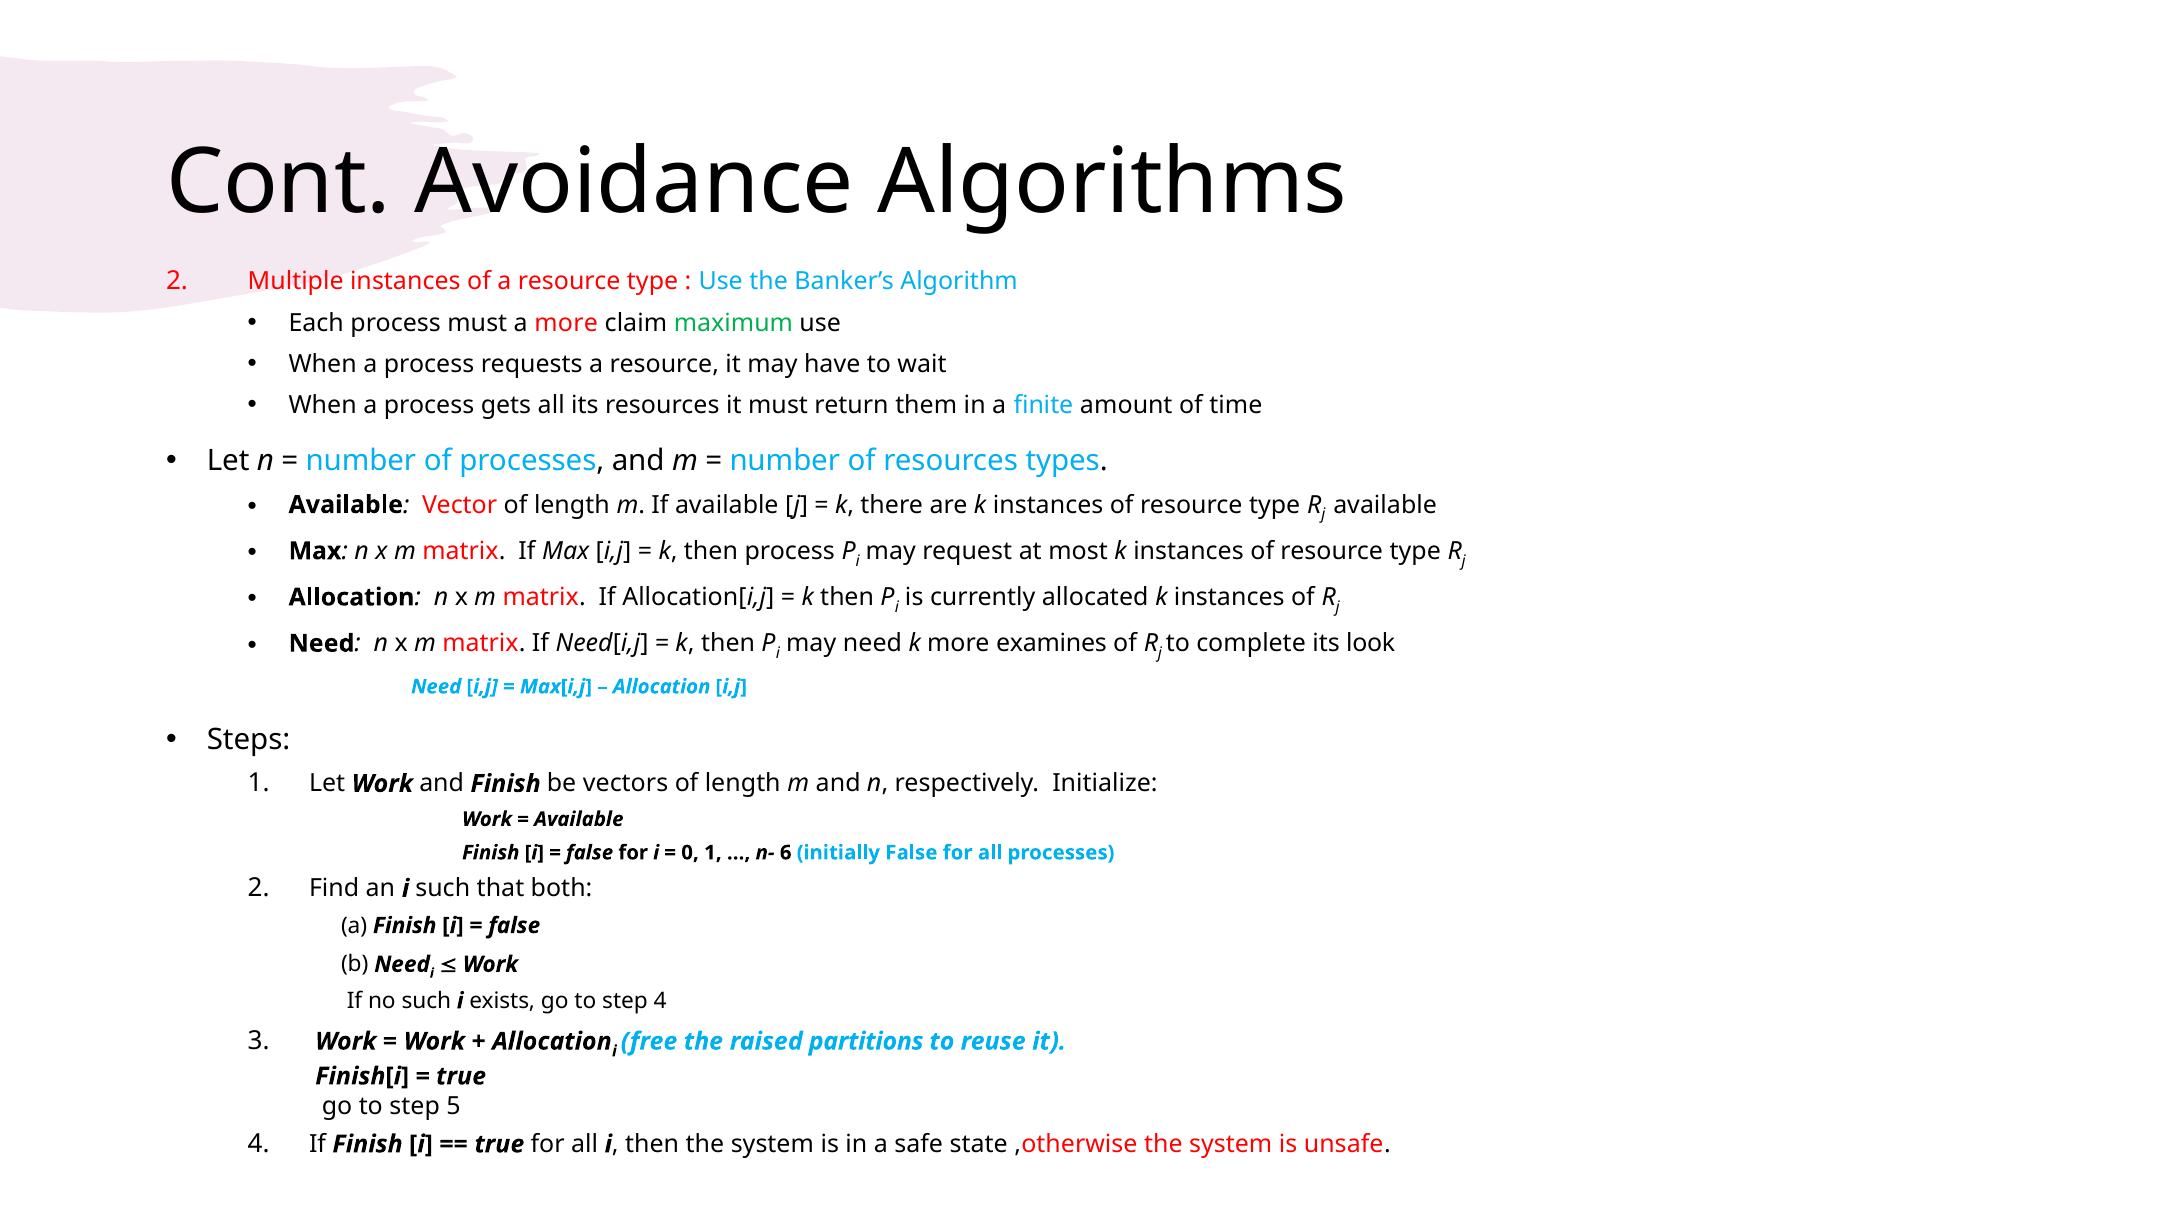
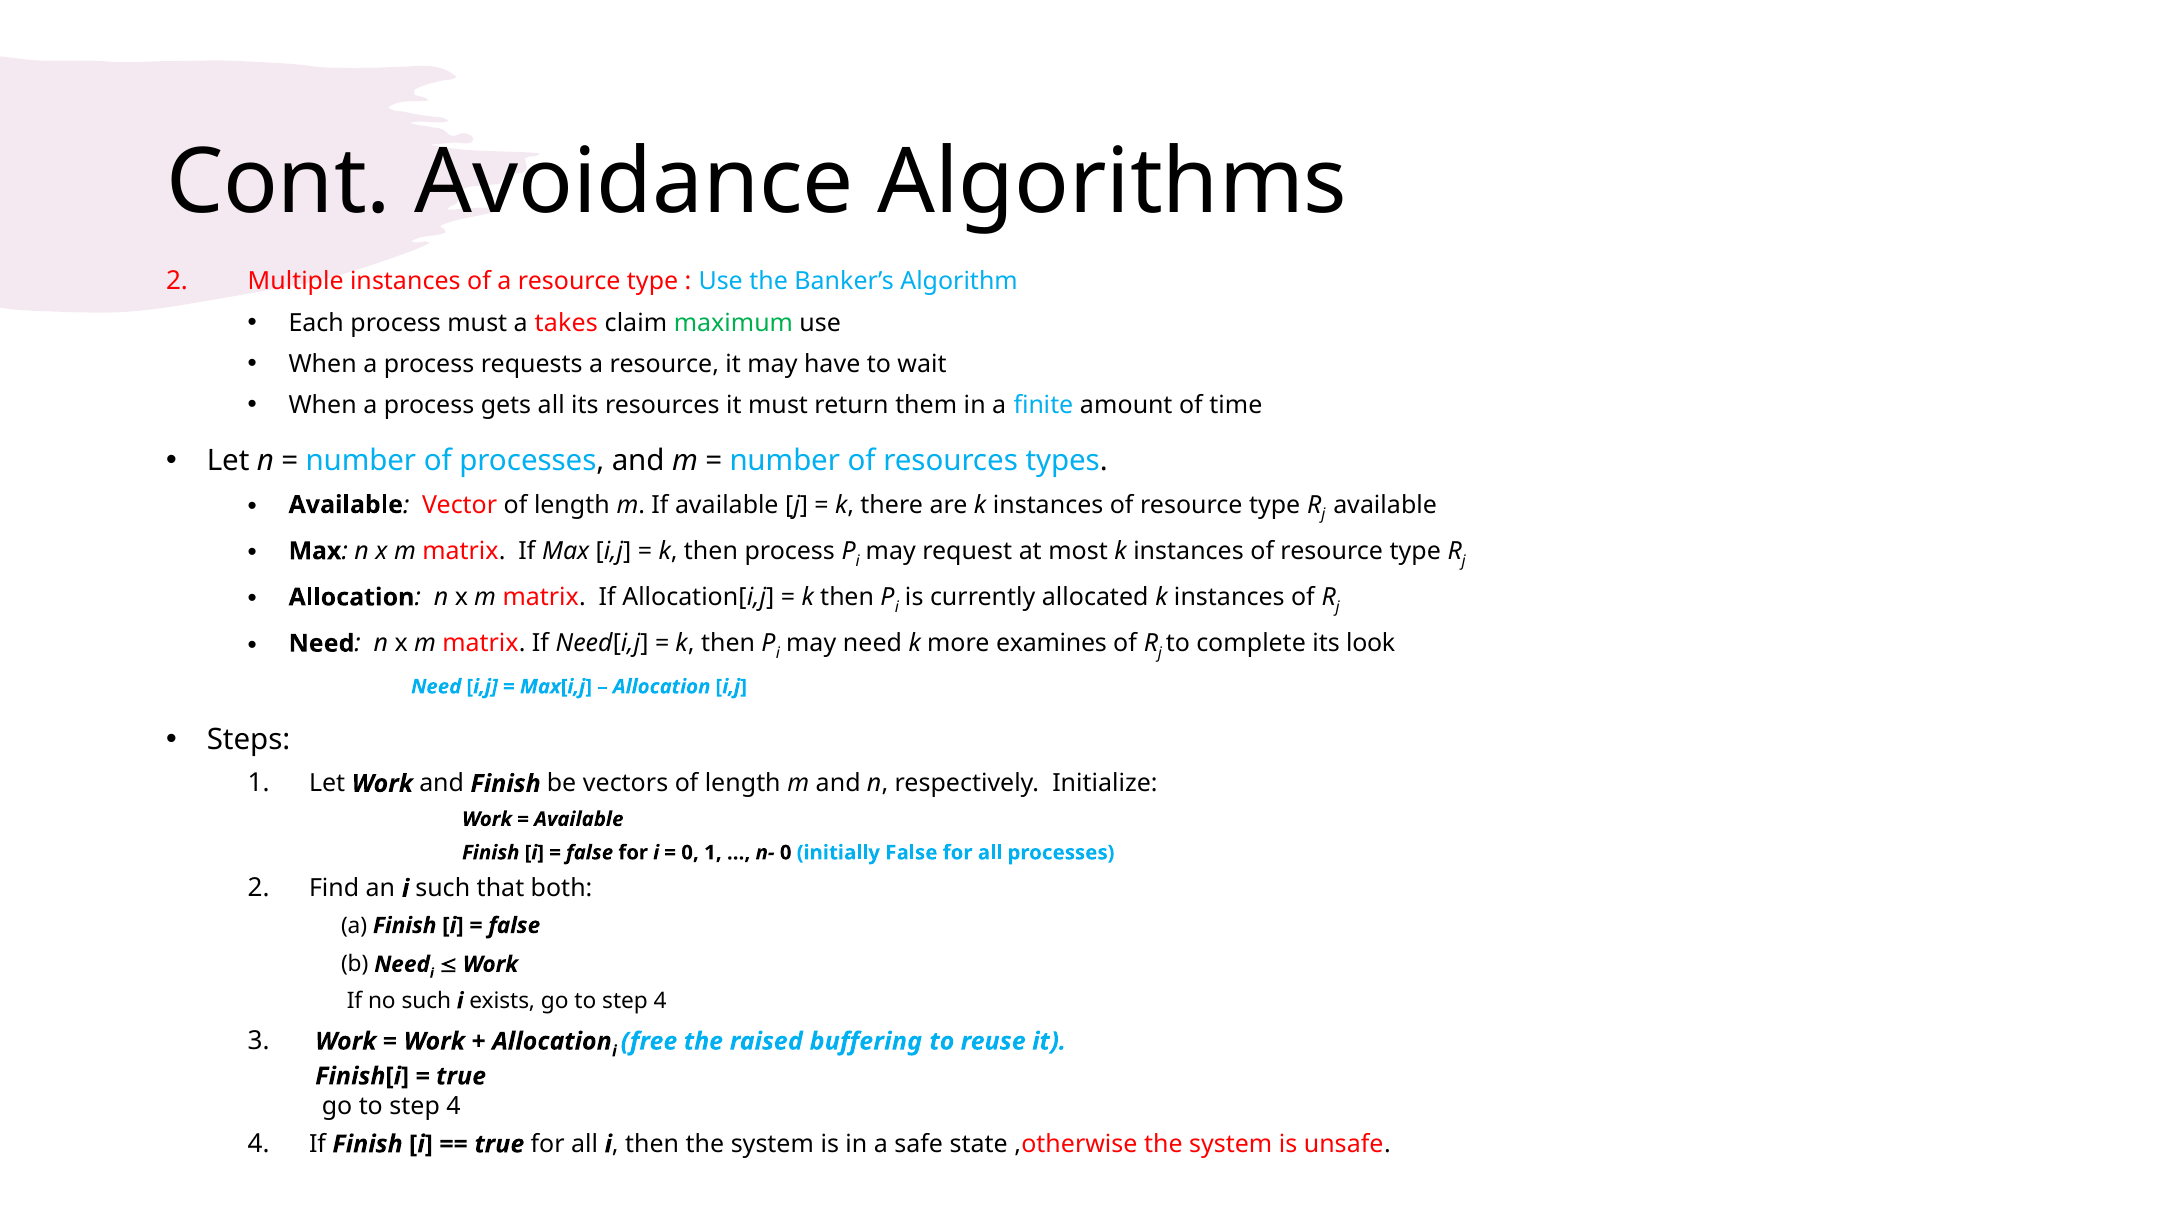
a more: more -> takes
n- 6: 6 -> 0
partitions: partitions -> buffering
5 at (454, 1106): 5 -> 4
